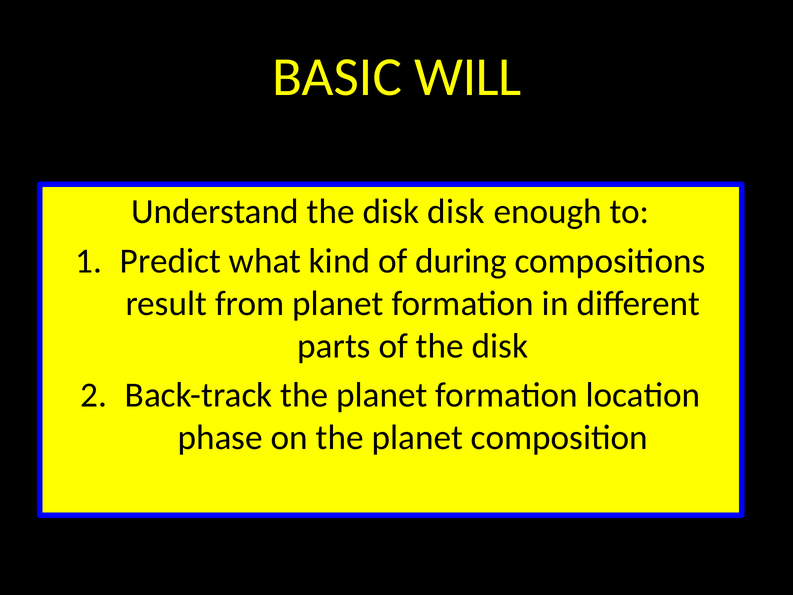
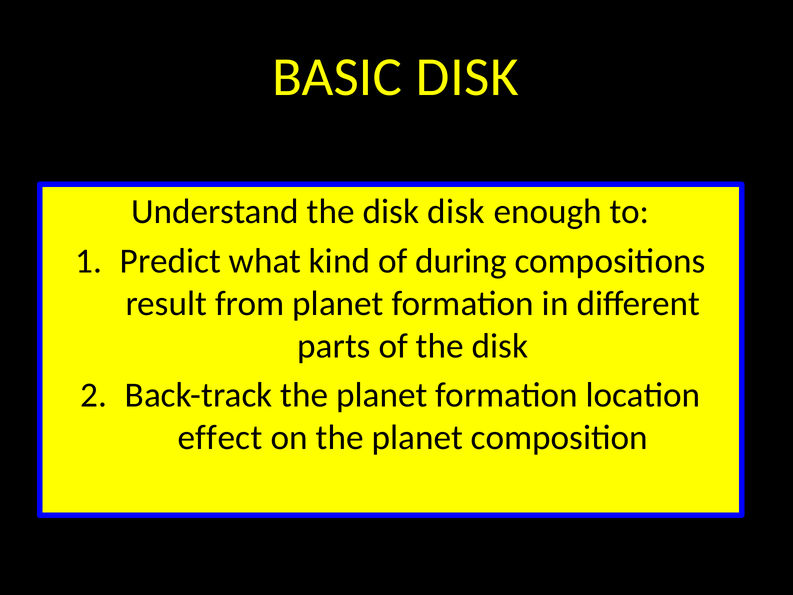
BASIC WILL: WILL -> DISK
phase: phase -> effect
